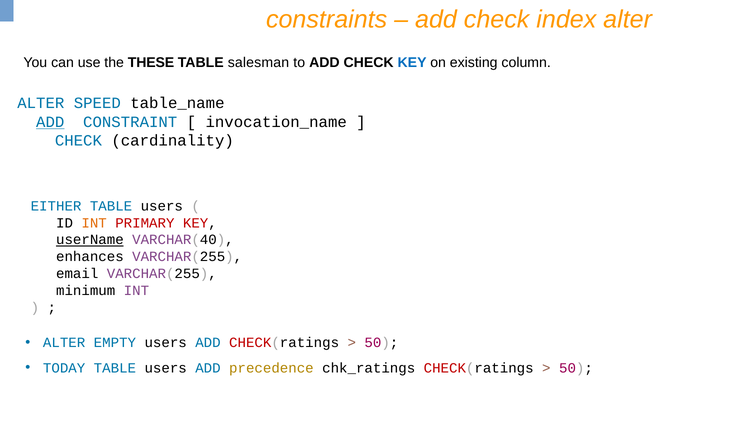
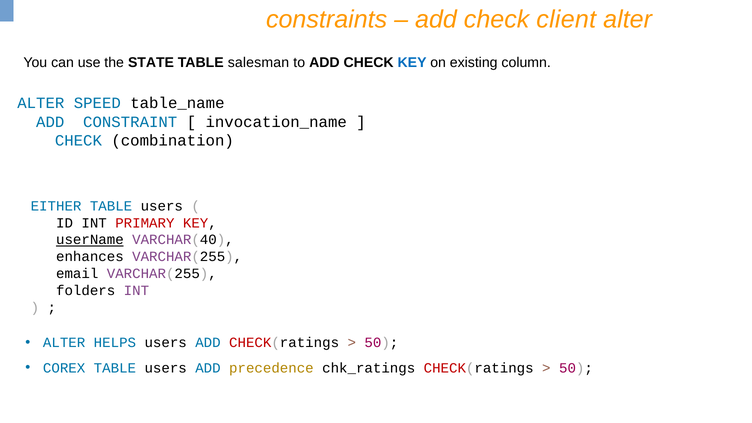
index: index -> client
THESE: THESE -> STATE
ADD at (50, 122) underline: present -> none
cardinality: cardinality -> combination
INT at (94, 223) colour: orange -> black
minimum: minimum -> folders
EMPTY: EMPTY -> HELPS
TODAY: TODAY -> COREX
